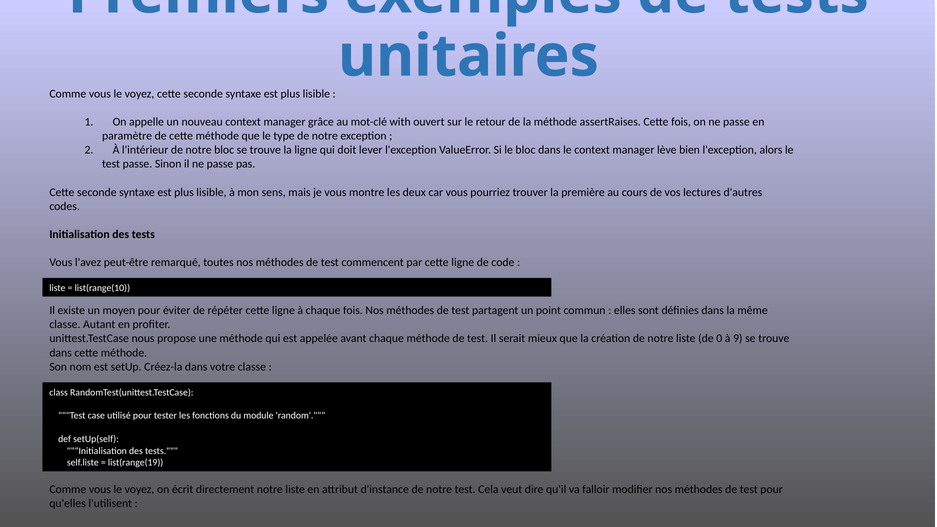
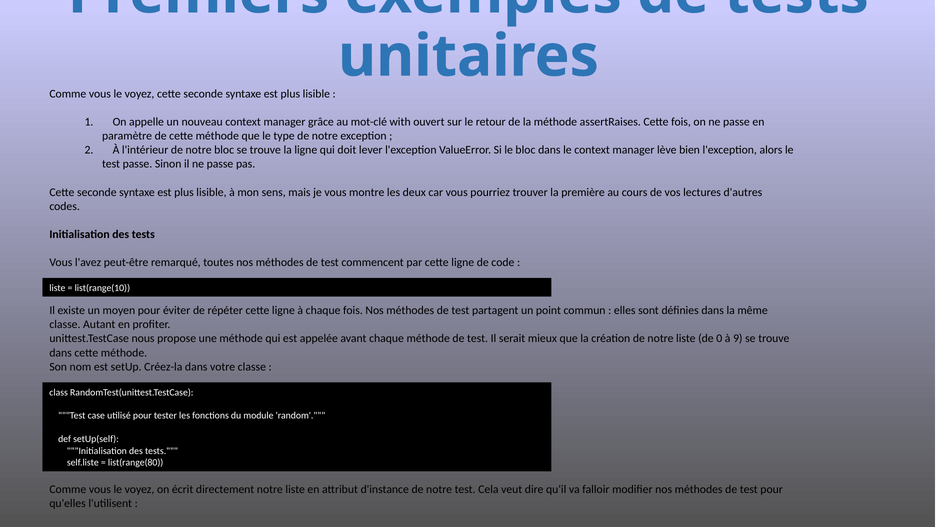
list(range(19: list(range(19 -> list(range(80
